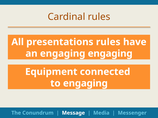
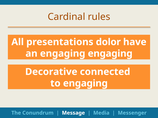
presentations rules: rules -> dolor
Equipment: Equipment -> Decorative
